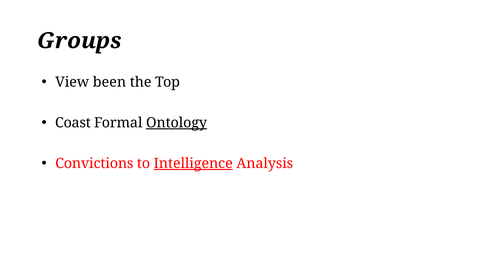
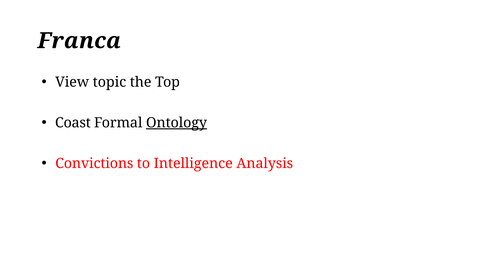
Groups: Groups -> Franca
been: been -> topic
Intelligence underline: present -> none
